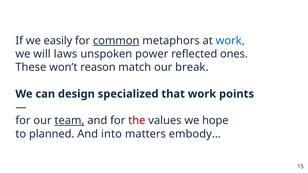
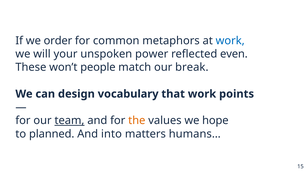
easily: easily -> order
common underline: present -> none
laws: laws -> your
ones: ones -> even
reason: reason -> people
specialized: specialized -> vocabulary
the colour: red -> orange
embody…: embody… -> humans…
